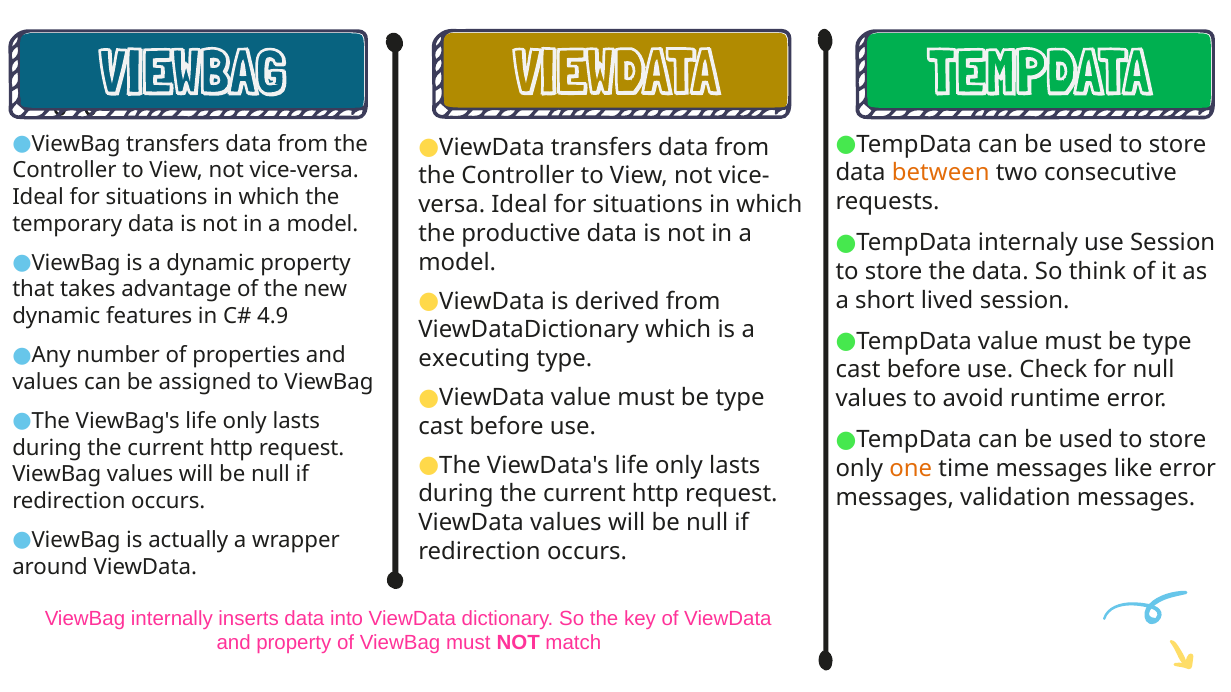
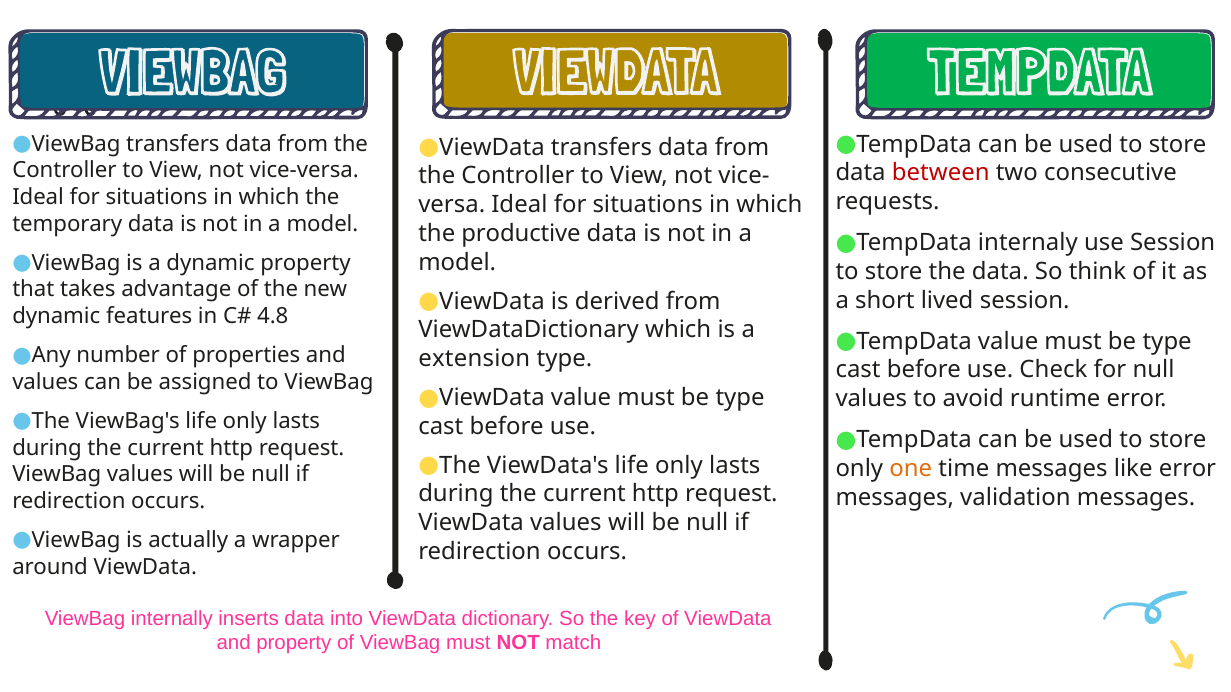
between colour: orange -> red
4.9: 4.9 -> 4.8
executing: executing -> extension
